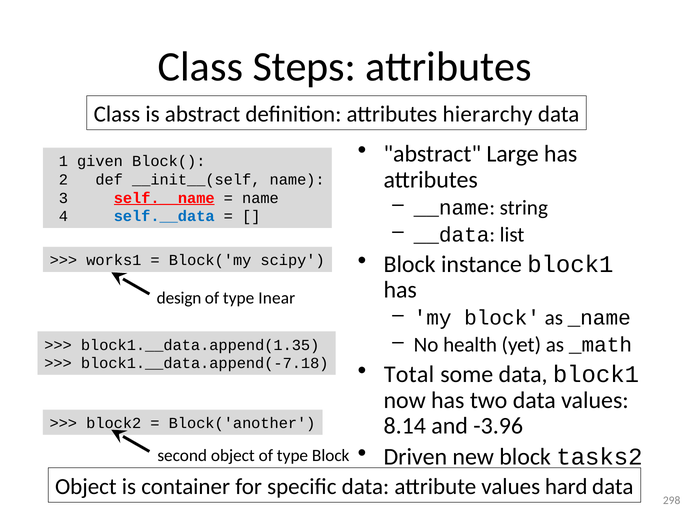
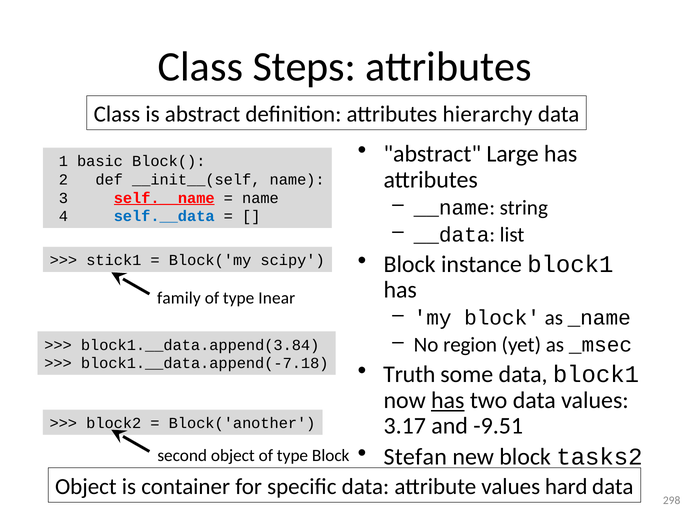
given: given -> basic
works1: works1 -> stick1
design: design -> family
health: health -> region
_math: _math -> _msec
block1.__data.append(1.35: block1.__data.append(1.35 -> block1.__data.append(3.84
Total: Total -> Truth
has at (448, 401) underline: none -> present
8.14: 8.14 -> 3.17
-3.96: -3.96 -> -9.51
Driven: Driven -> Stefan
